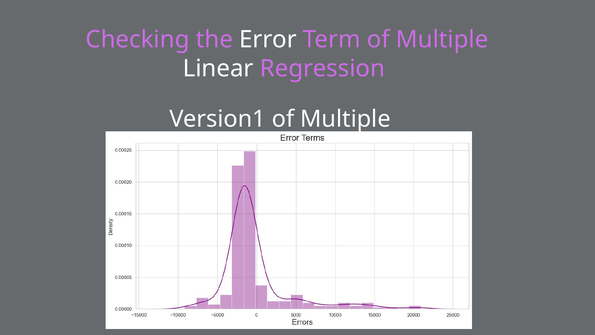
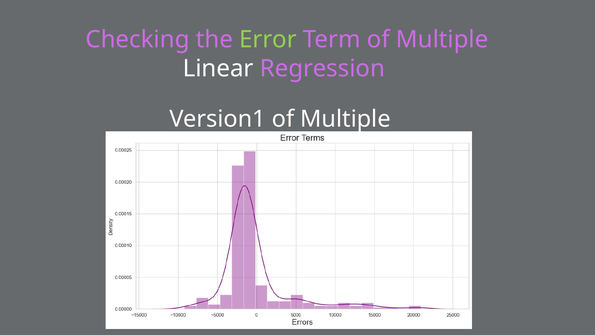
Error colour: white -> light green
